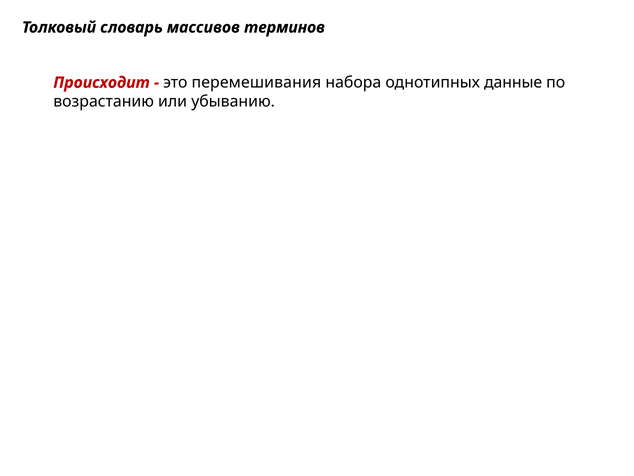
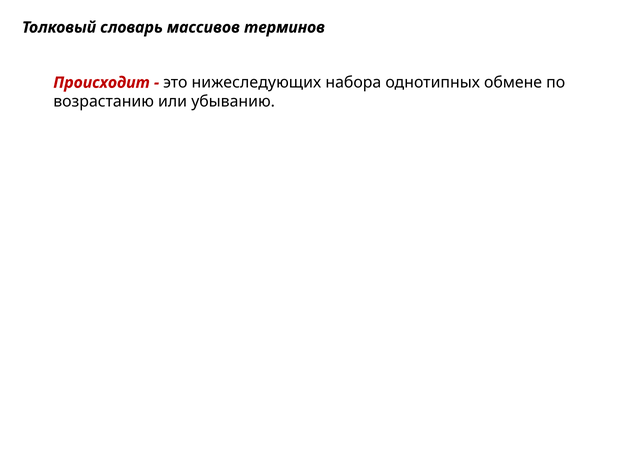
перемешивания: перемешивания -> нижеследующих
данные: данные -> обмене
